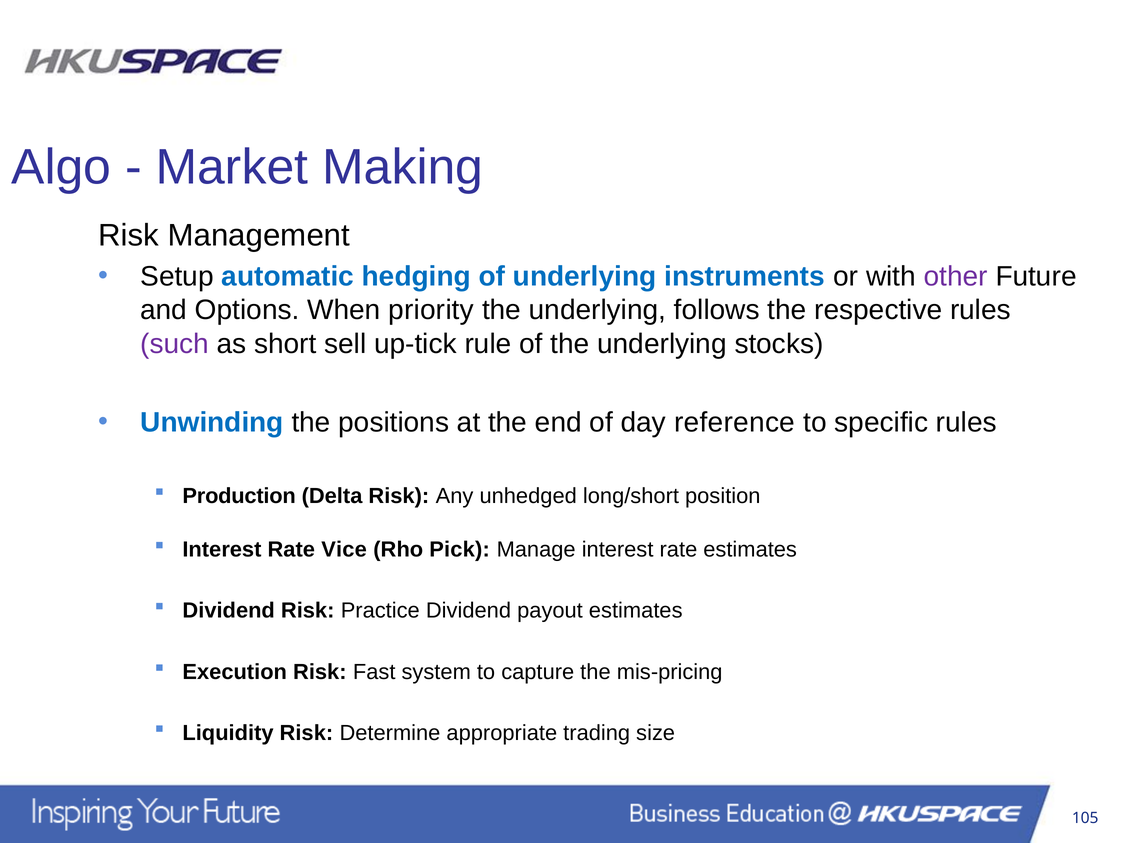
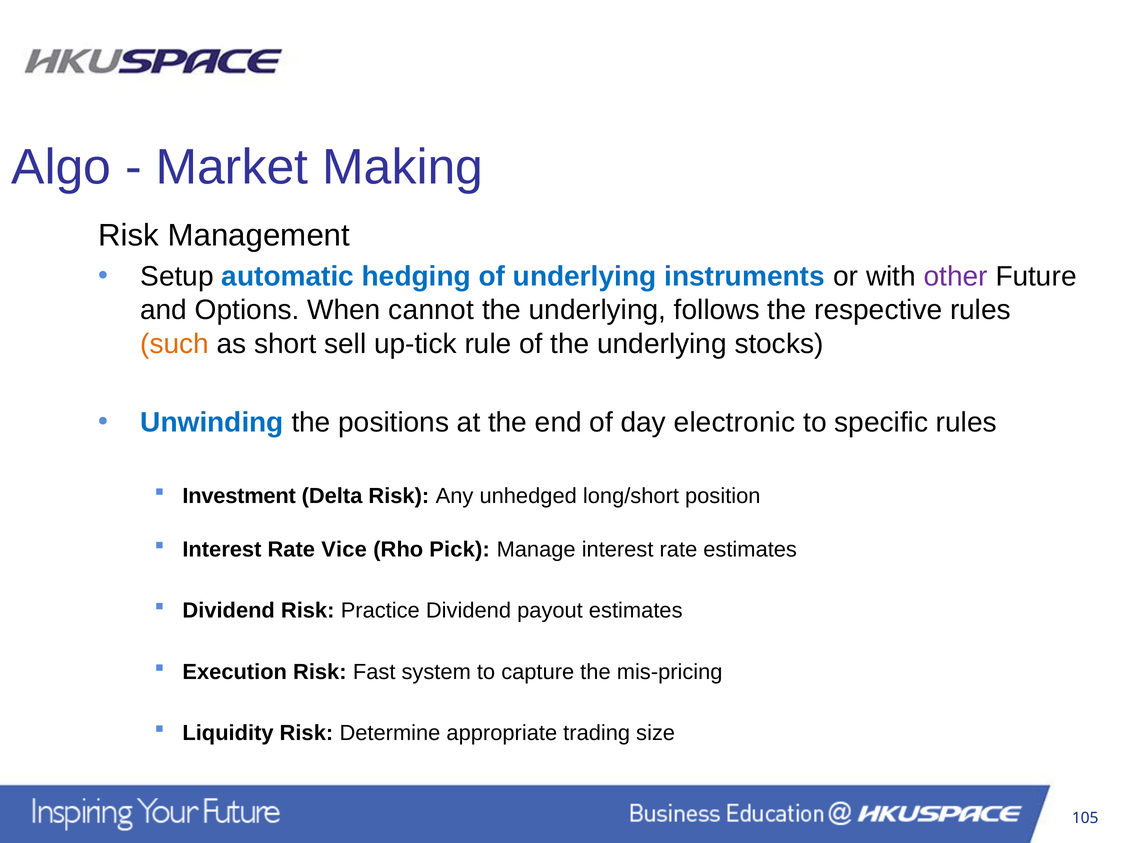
priority: priority -> cannot
such colour: purple -> orange
reference: reference -> electronic
Production: Production -> Investment
